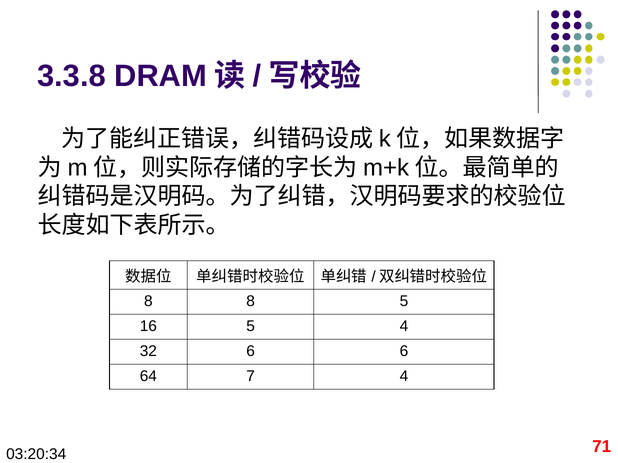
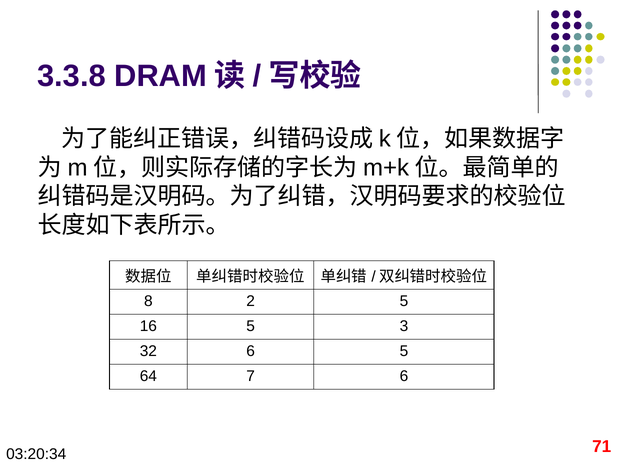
8 8: 8 -> 2
5 4: 4 -> 3
6 6: 6 -> 5
7 4: 4 -> 6
